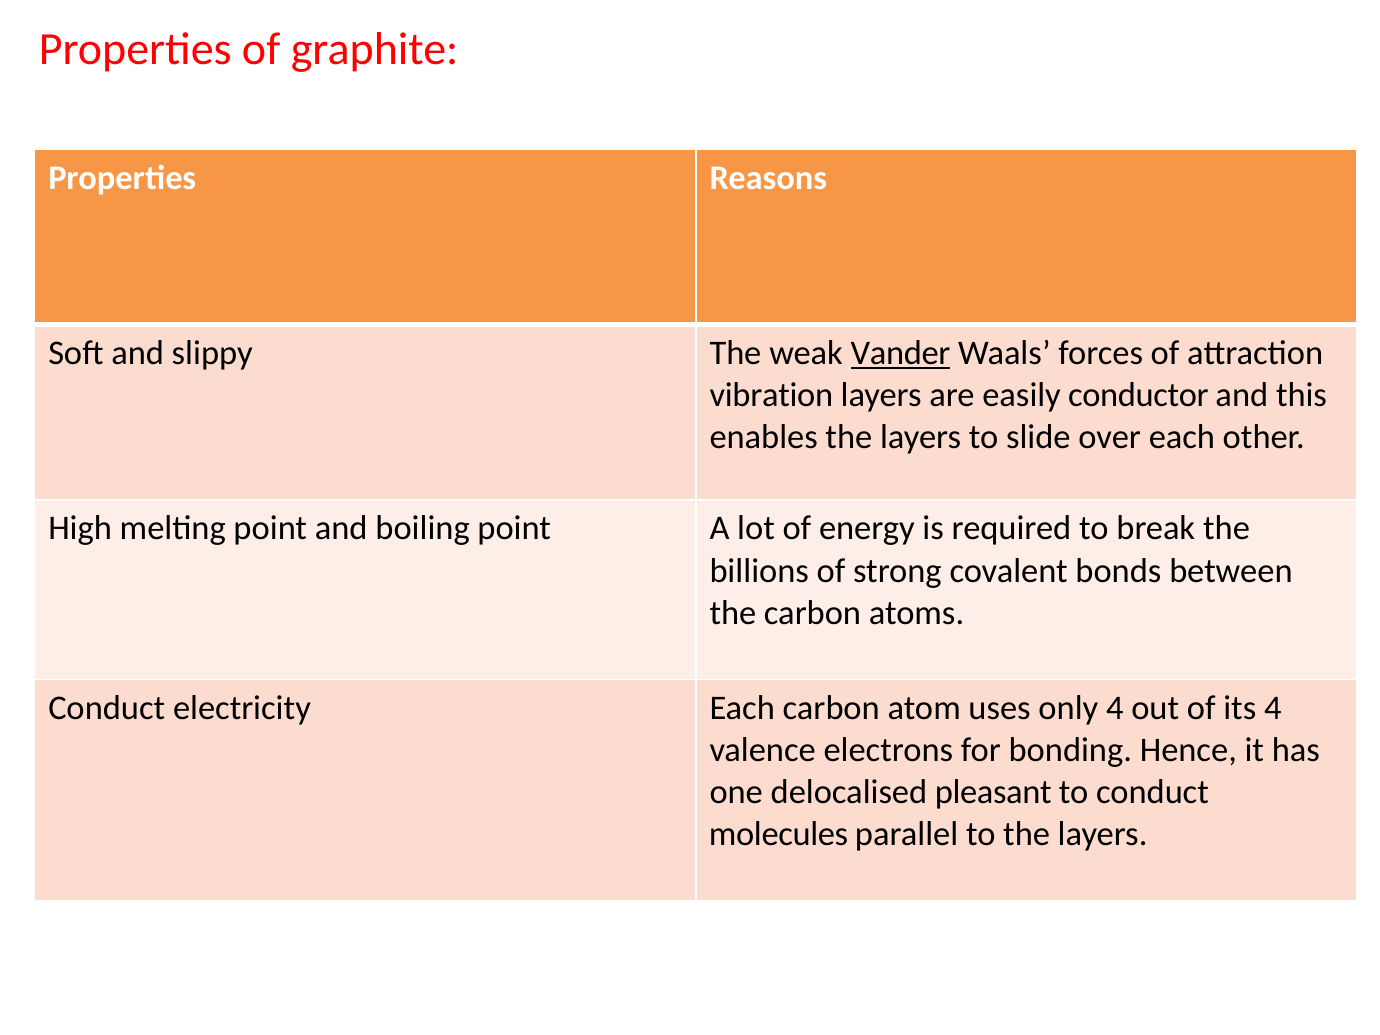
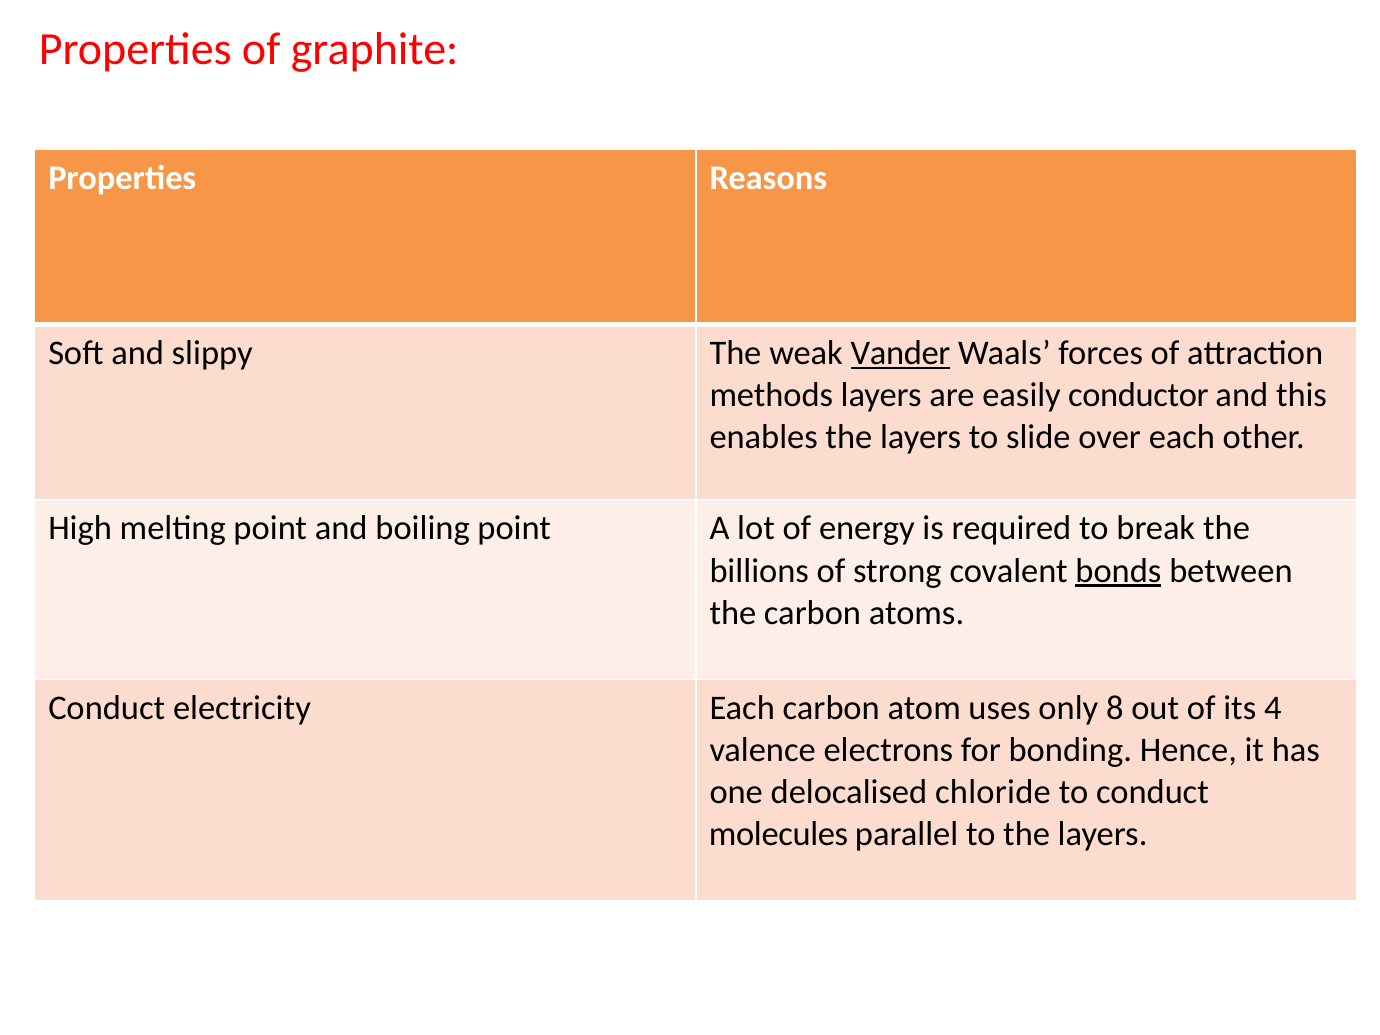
vibration: vibration -> methods
bonds underline: none -> present
only 4: 4 -> 8
pleasant: pleasant -> chloride
